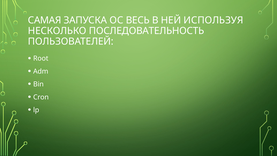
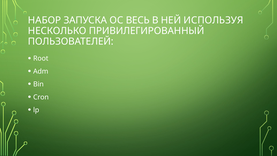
САМАЯ: САМАЯ -> НАБОР
ПОСЛЕДОВАТЕЛЬНОСТЬ: ПОСЛЕДОВАТЕЛЬНОСТЬ -> ПРИВИЛЕГИРОВАННЫЙ
